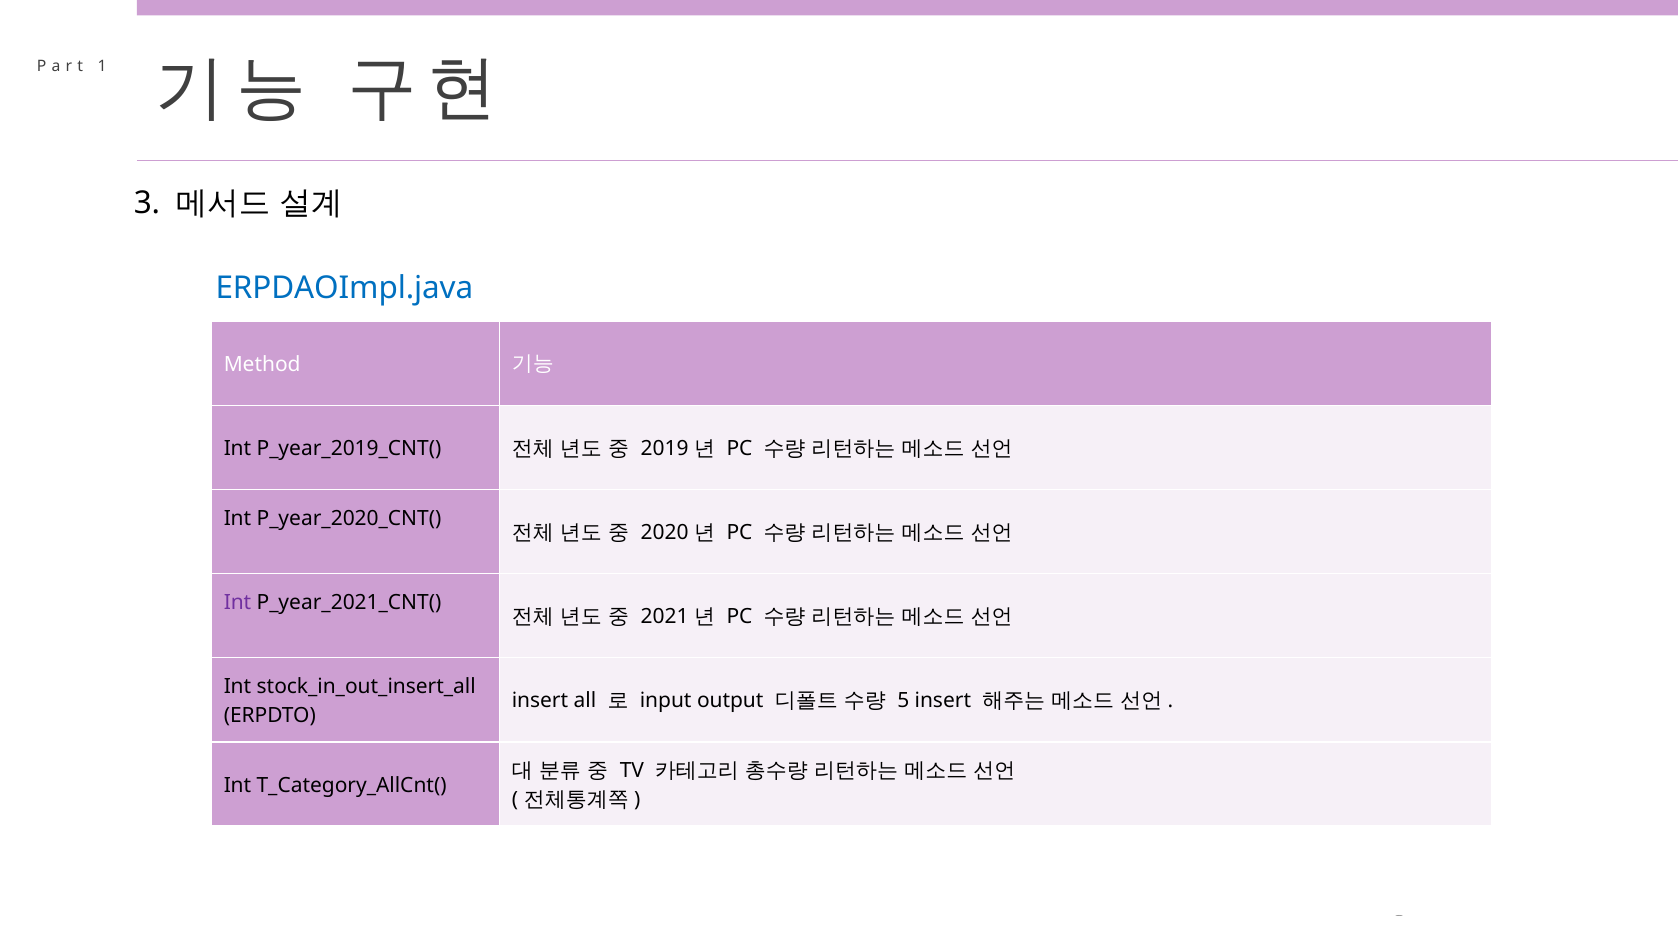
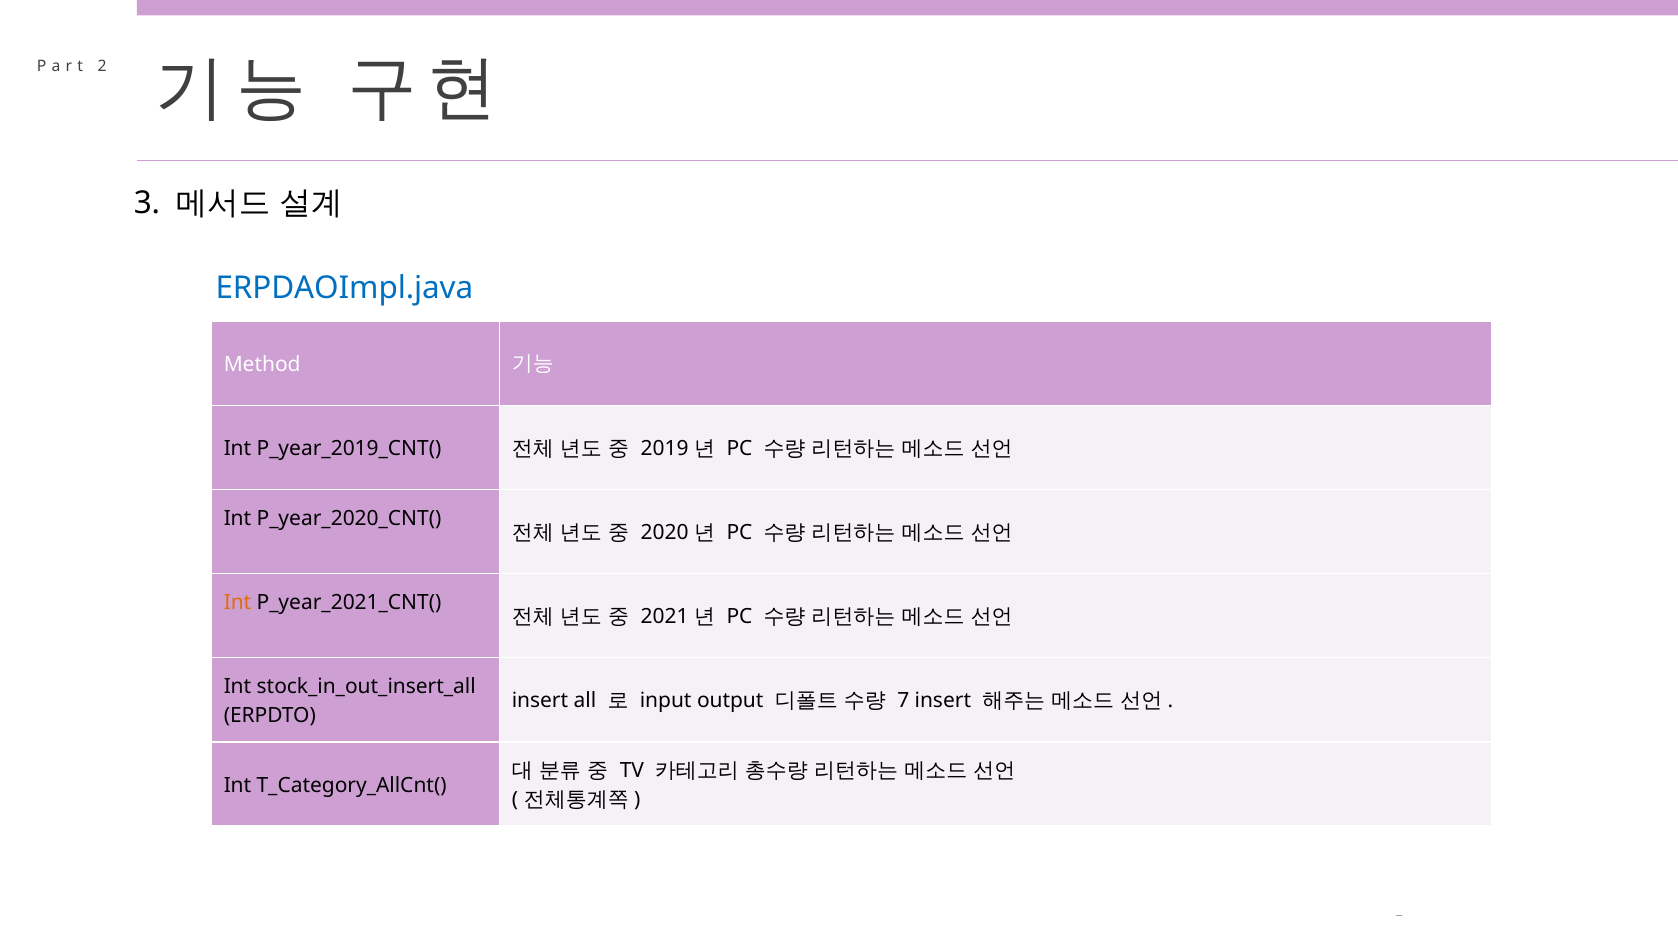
1: 1 -> 2
Int at (238, 603) colour: purple -> orange
5: 5 -> 7
